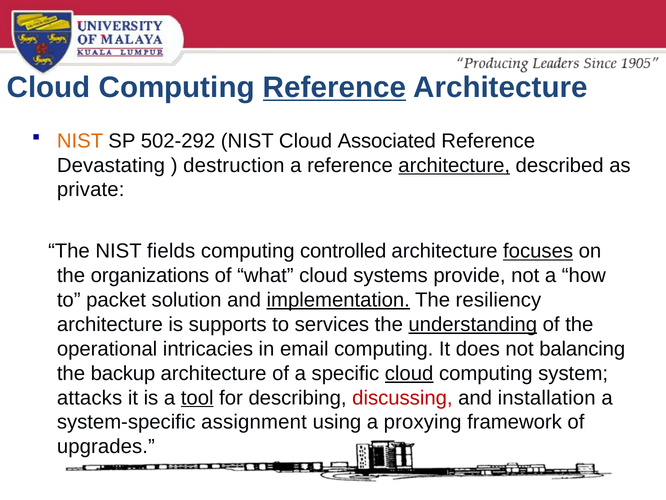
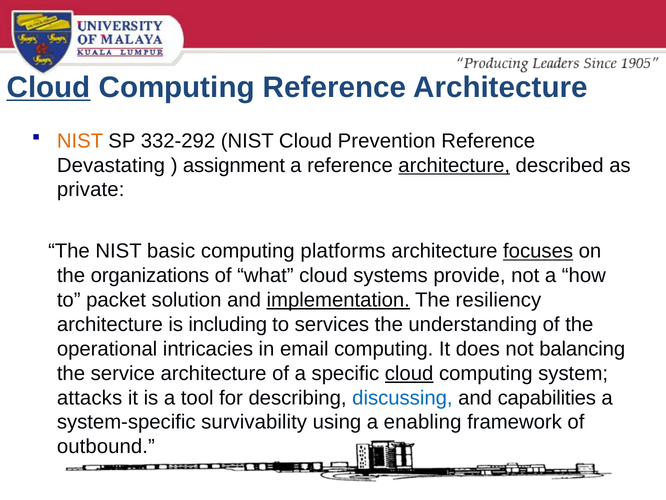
Cloud at (49, 87) underline: none -> present
Reference at (335, 87) underline: present -> none
502-292: 502-292 -> 332-292
Associated: Associated -> Prevention
destruction: destruction -> assignment
fields: fields -> basic
controlled: controlled -> platforms
supports: supports -> including
understanding underline: present -> none
backup: backup -> service
tool underline: present -> none
discussing colour: red -> blue
installation: installation -> capabilities
assignment: assignment -> survivability
proxying: proxying -> enabling
upgrades: upgrades -> outbound
